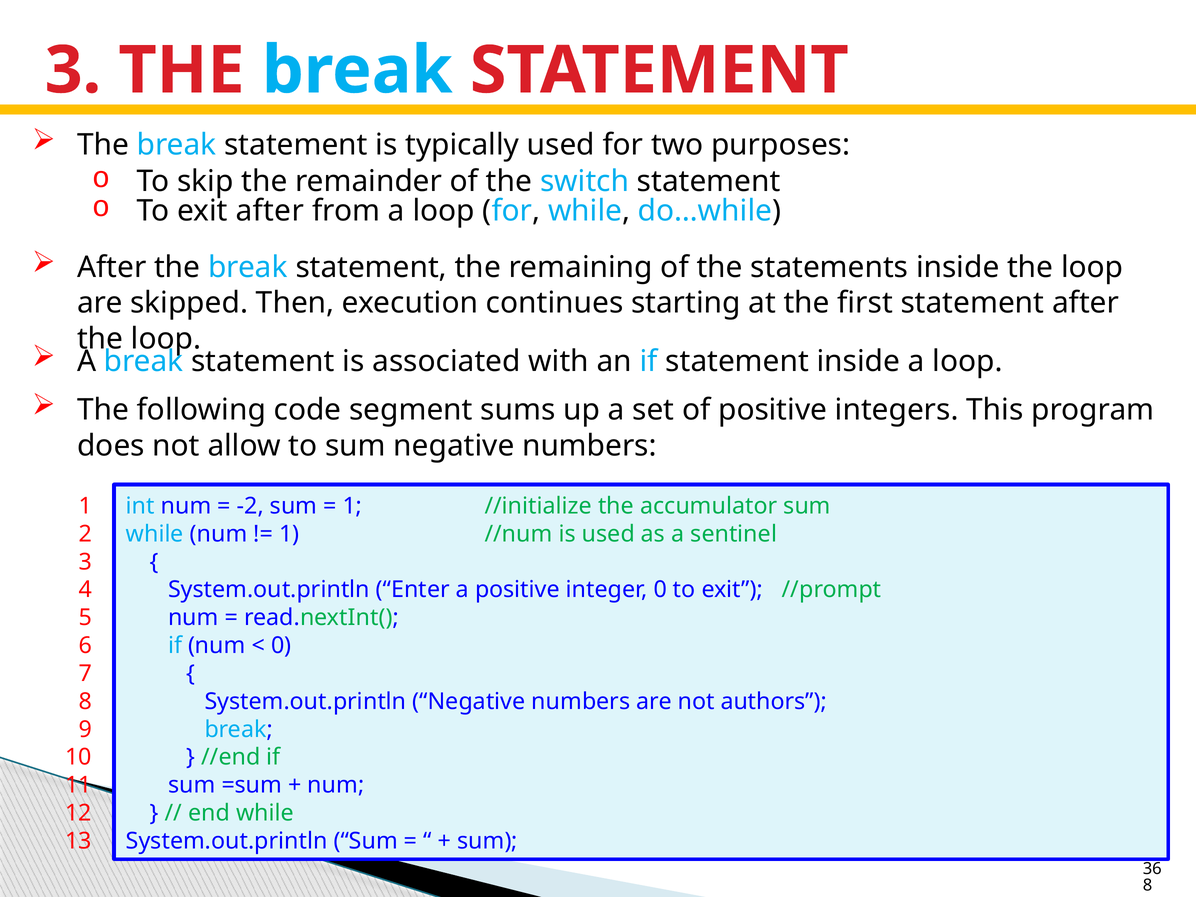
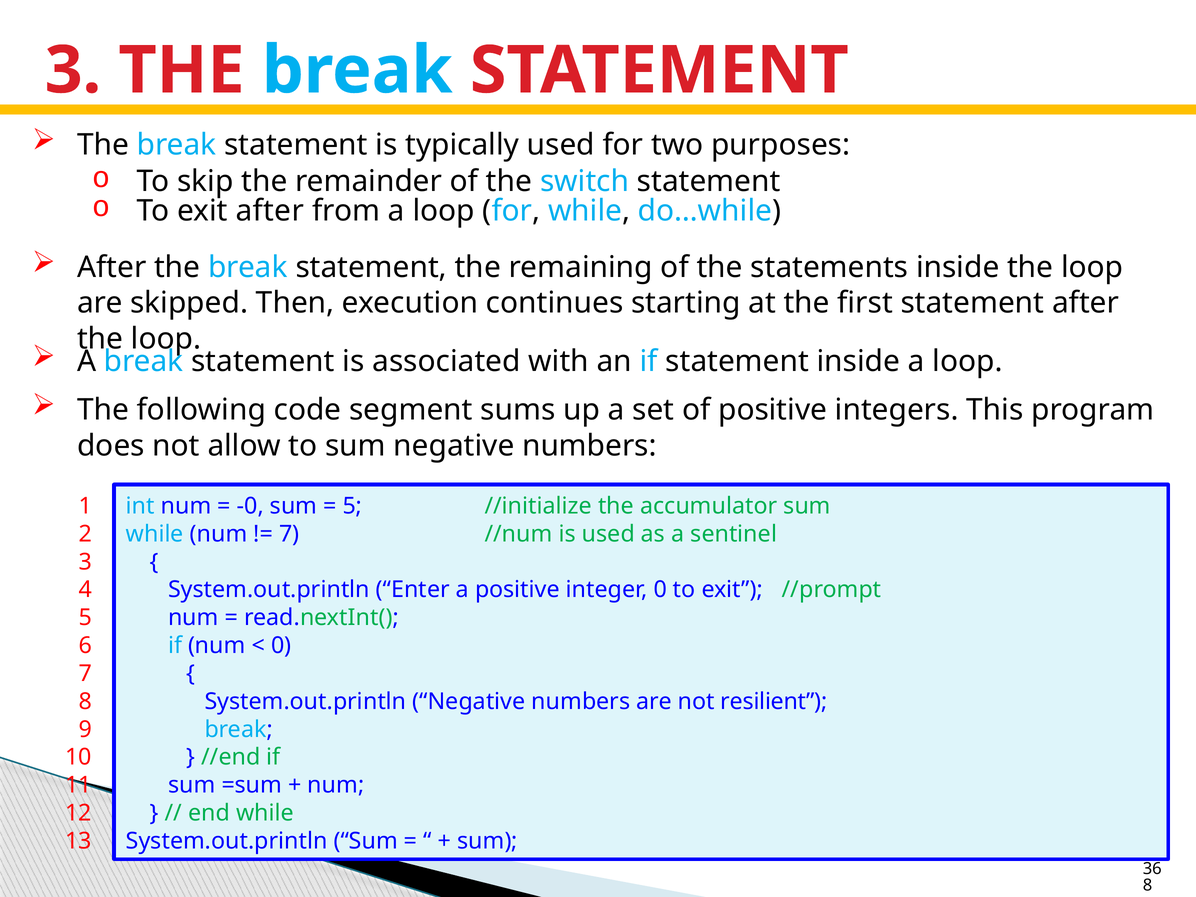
-2: -2 -> -0
1 at (352, 506): 1 -> 5
1 at (289, 534): 1 -> 7
authors: authors -> resilient
